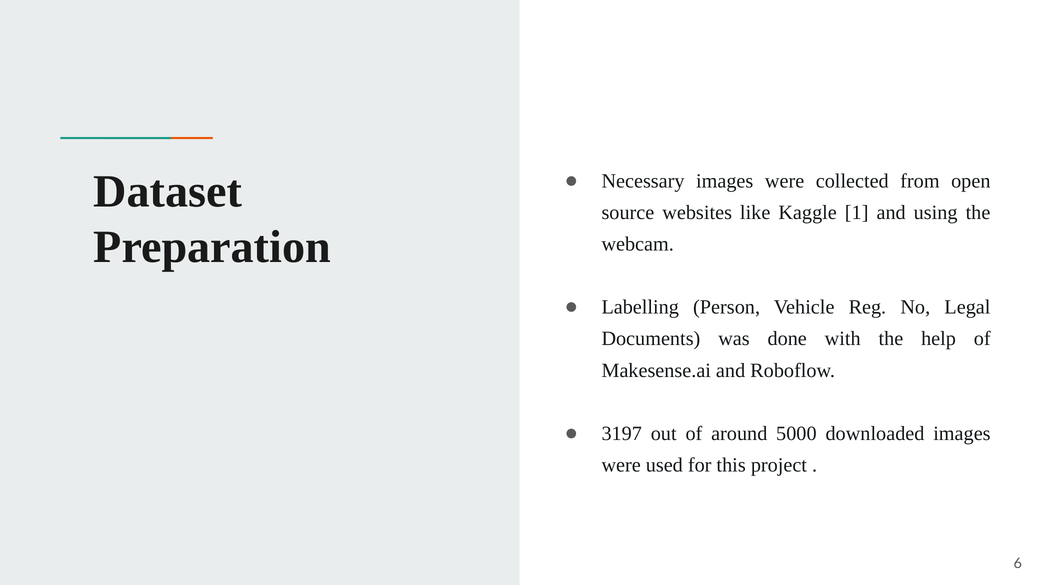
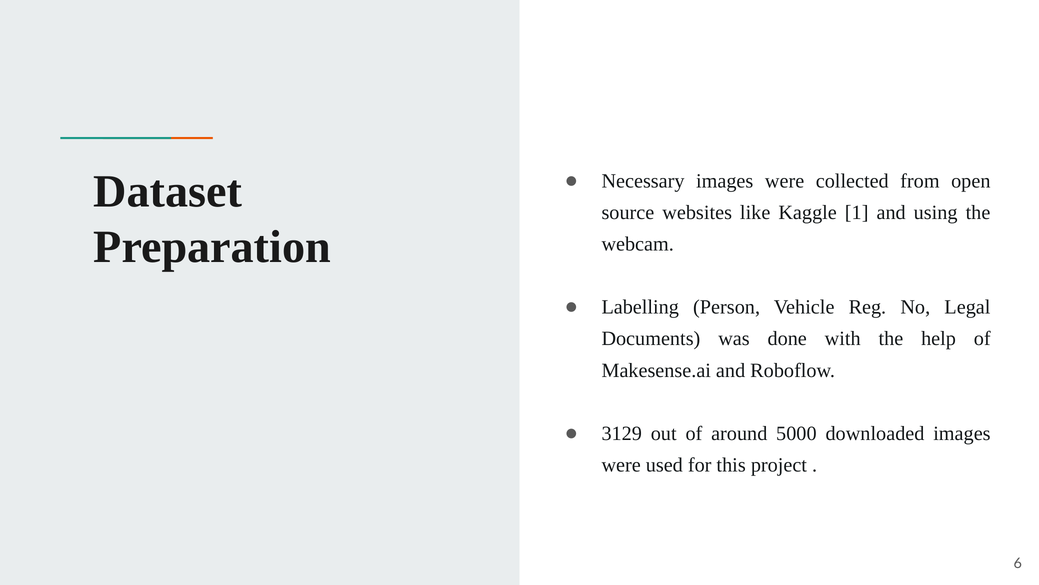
3197: 3197 -> 3129
